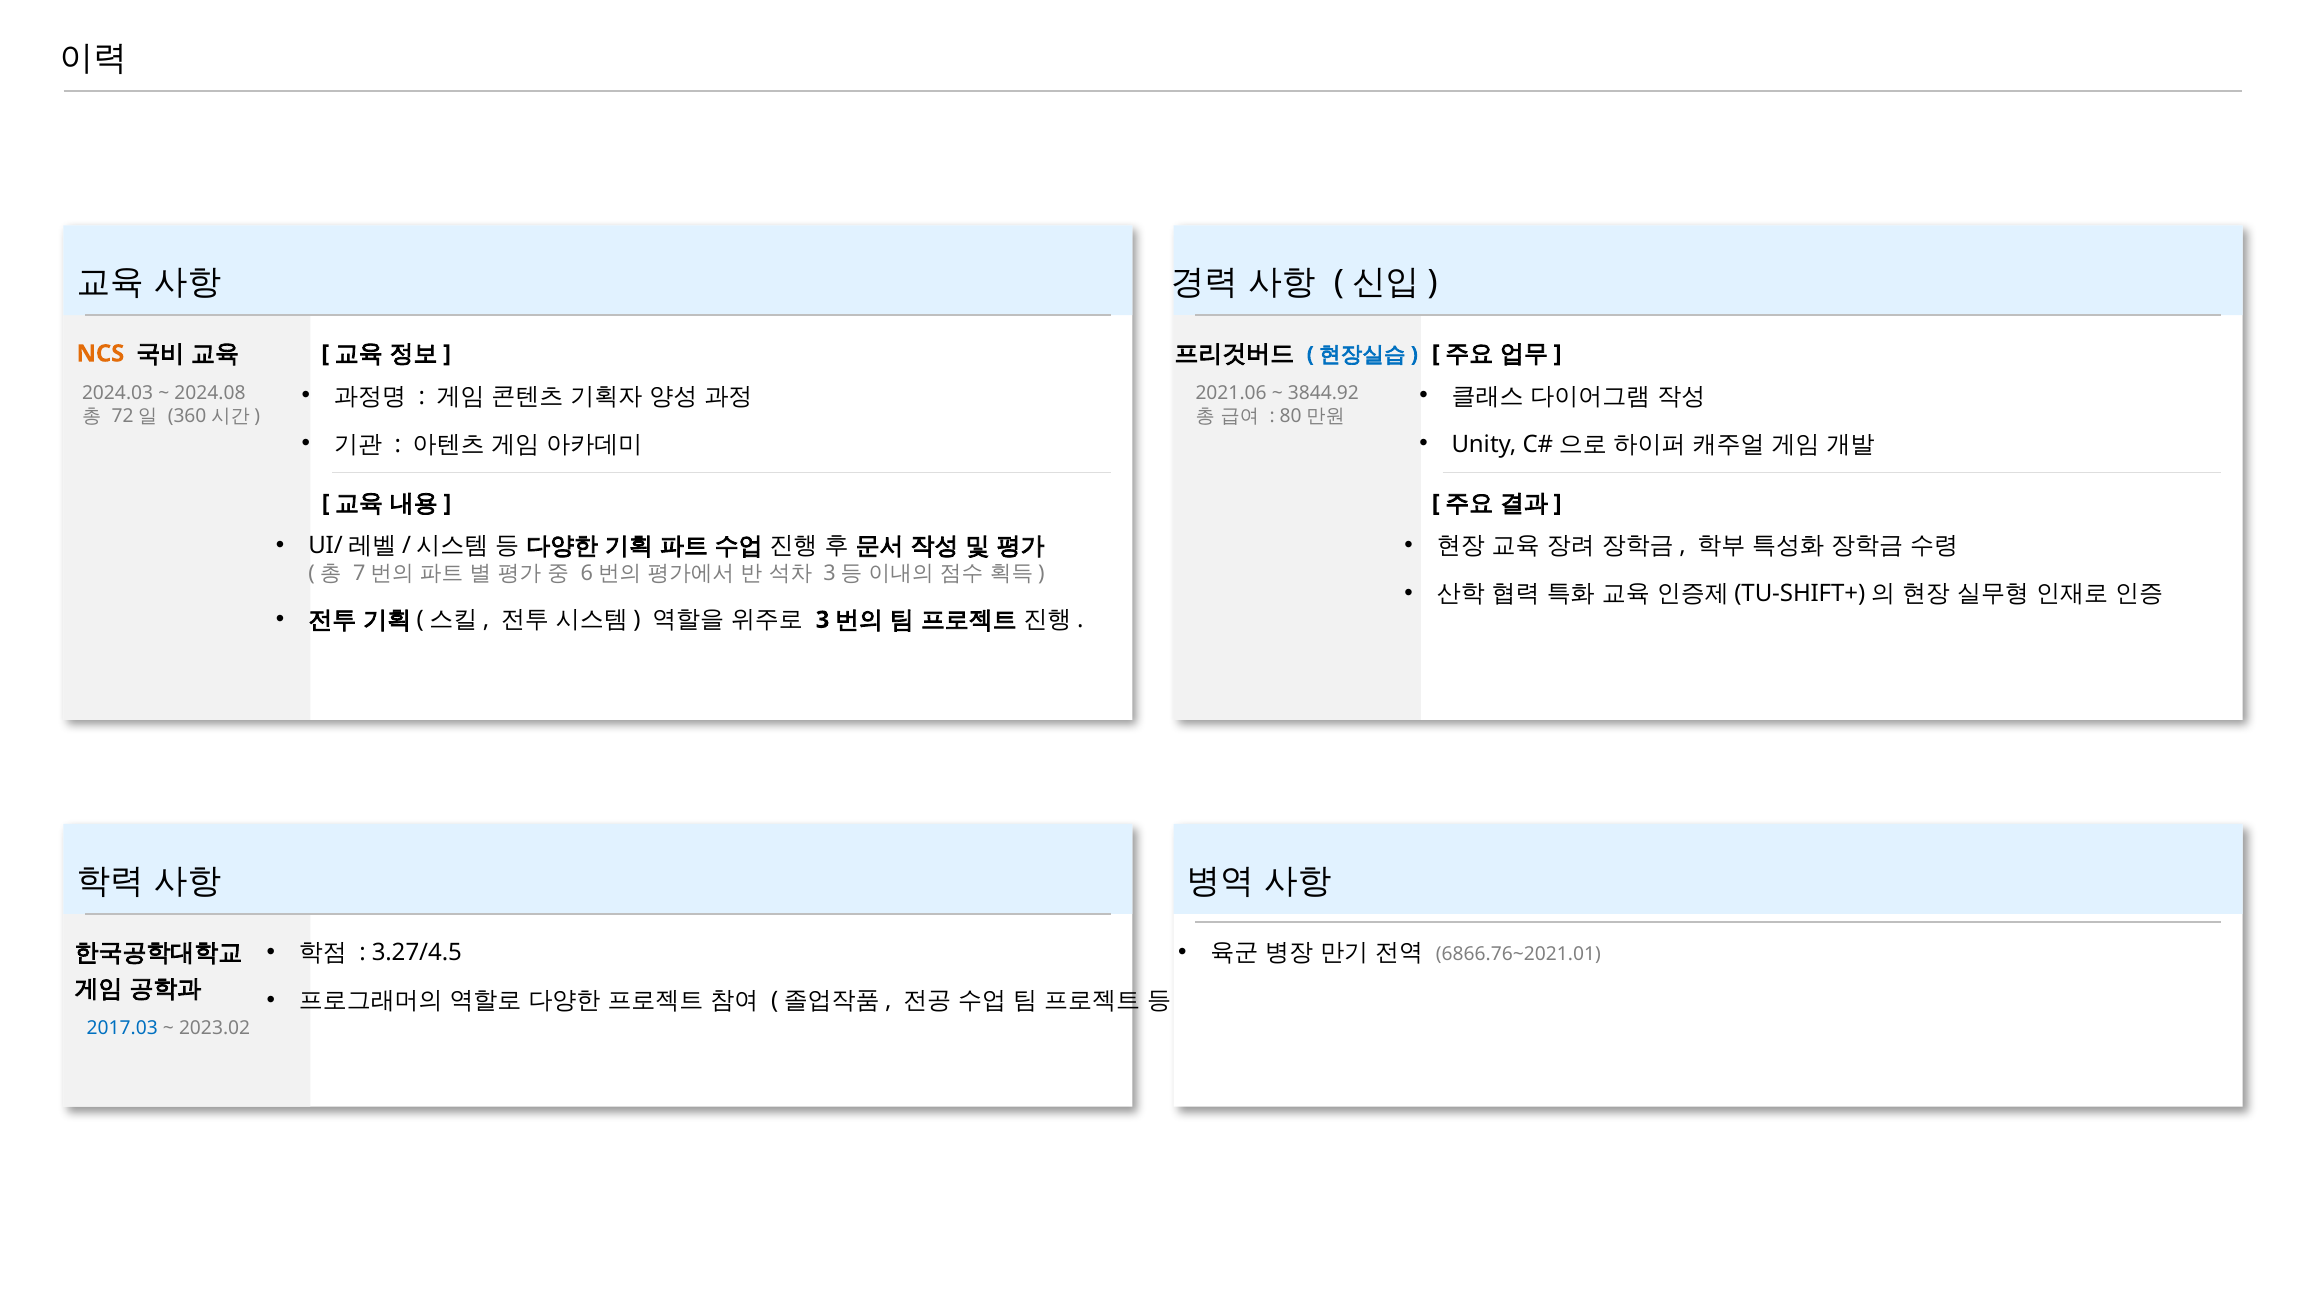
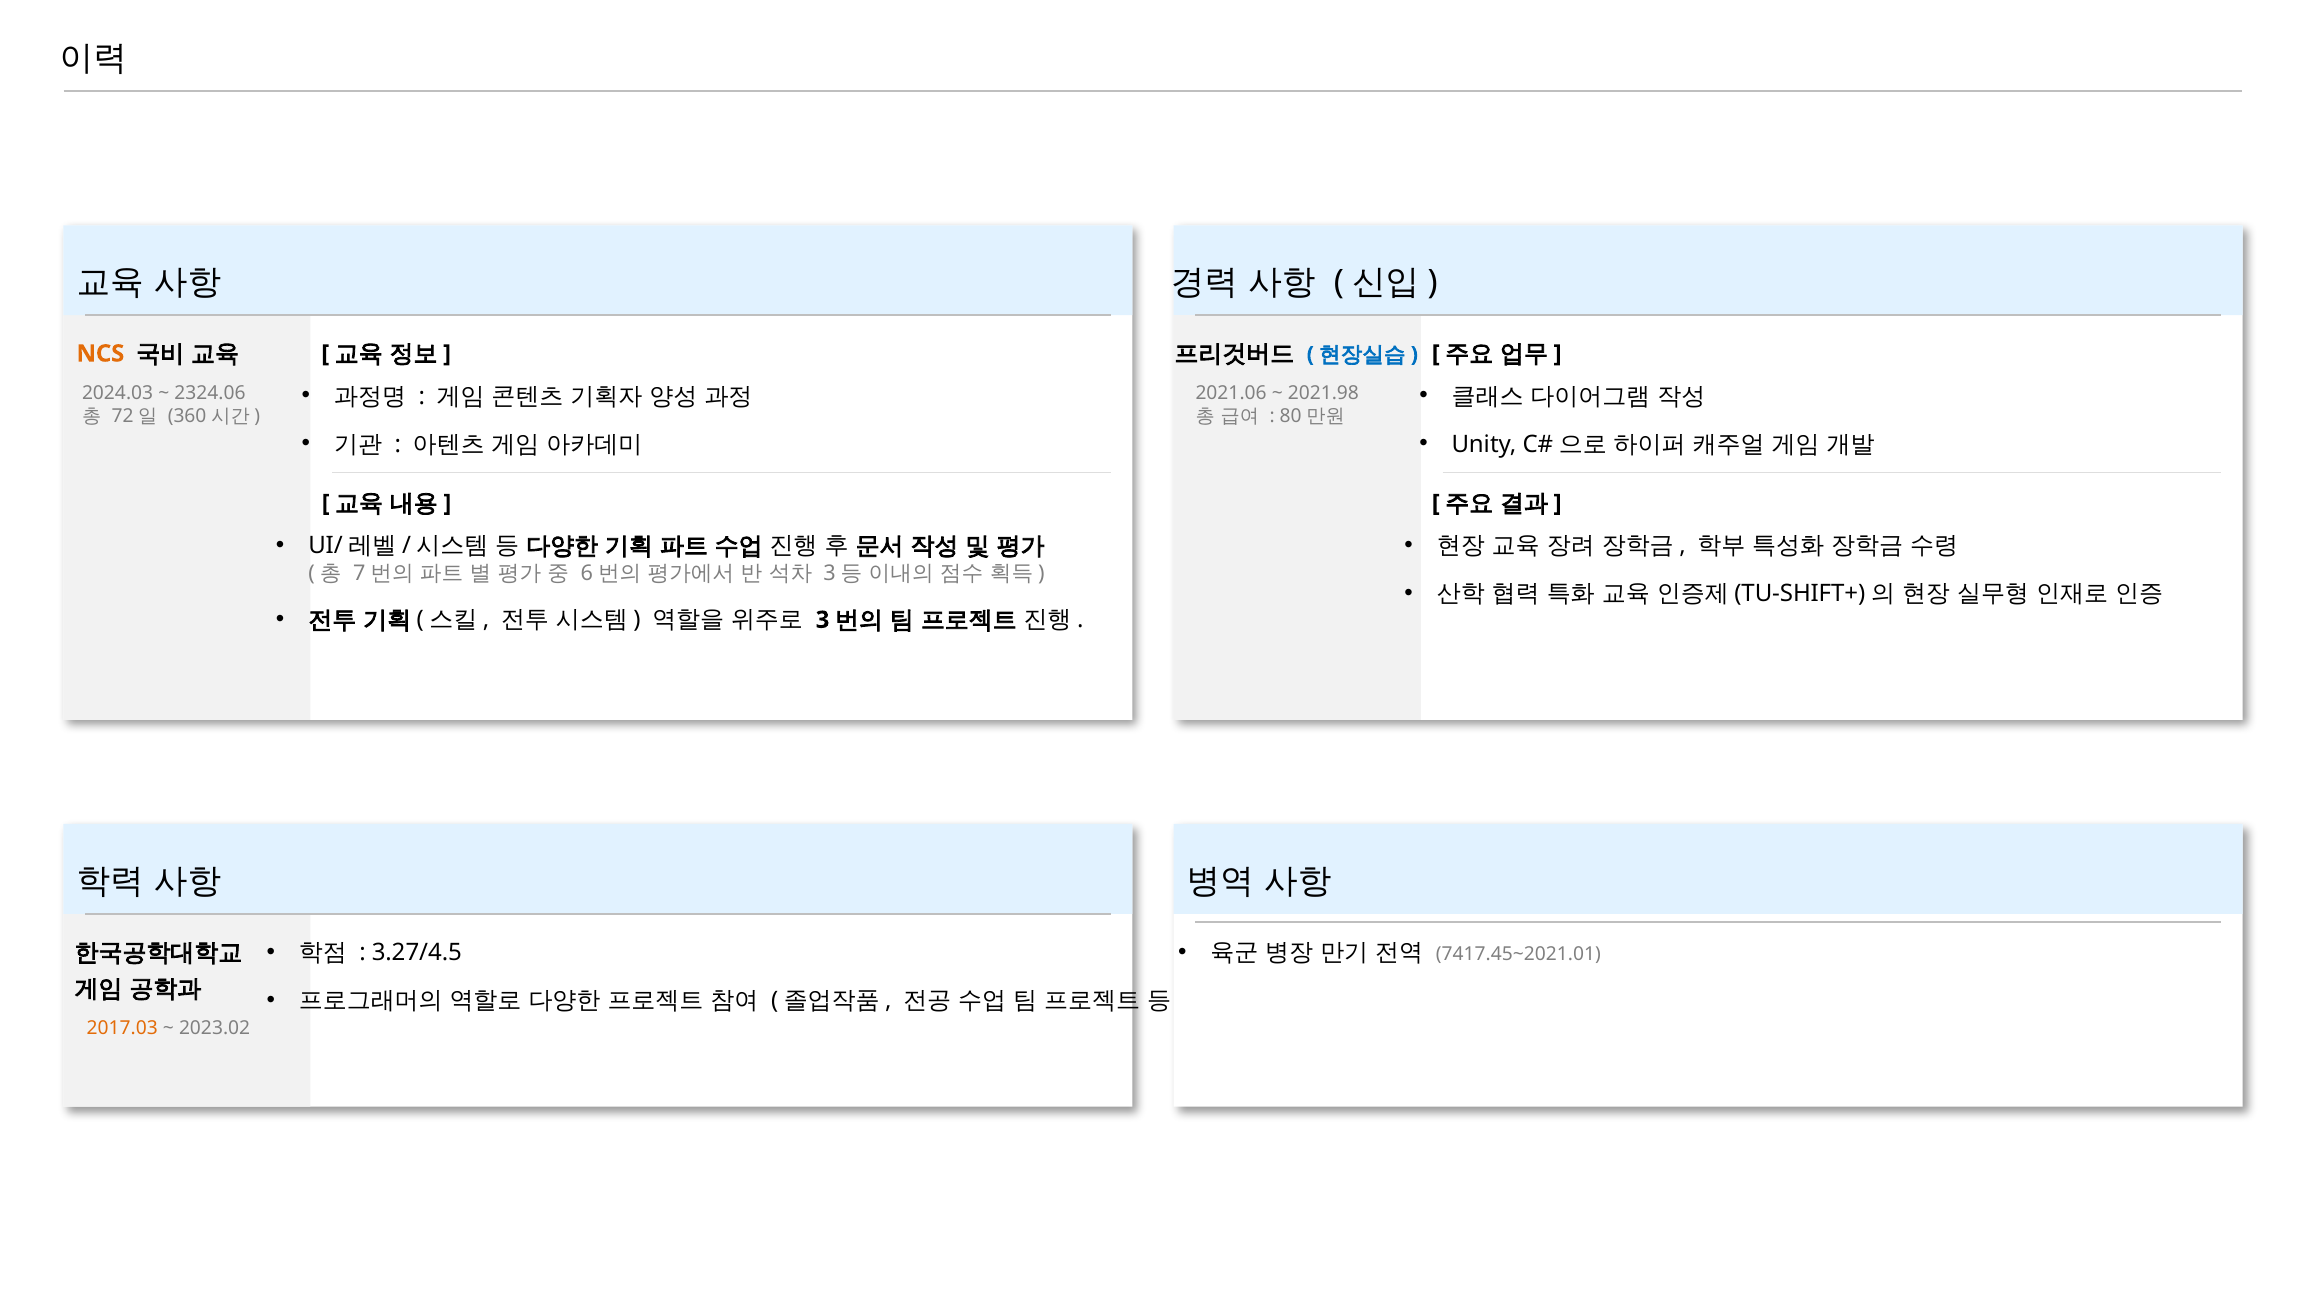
2024.08: 2024.08 -> 2324.06
3844.92: 3844.92 -> 2021.98
6866.76~2021.01: 6866.76~2021.01 -> 7417.45~2021.01
2017.03 colour: blue -> orange
